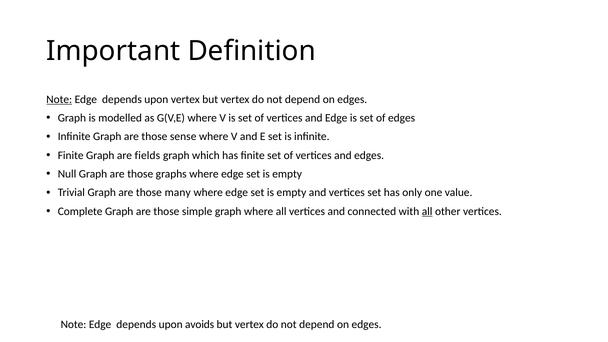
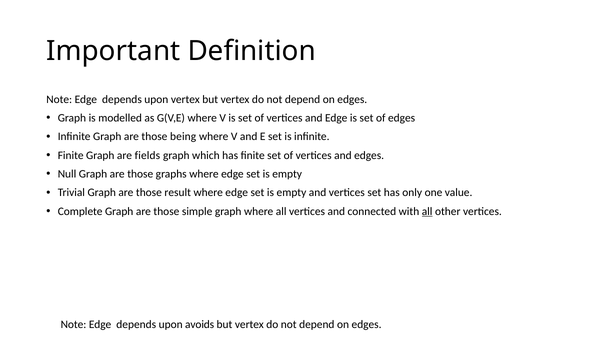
Note at (59, 99) underline: present -> none
sense: sense -> being
many: many -> result
